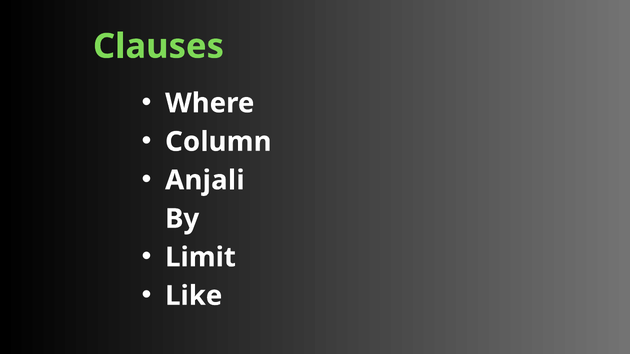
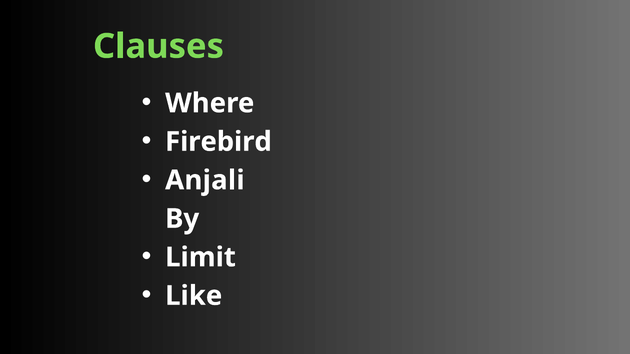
Column: Column -> Firebird
